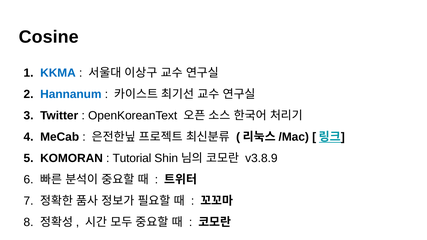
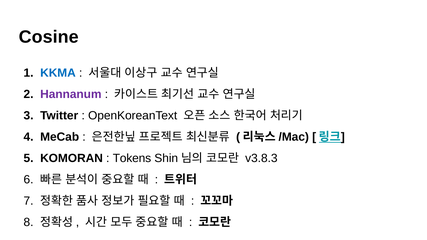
Hannanum colour: blue -> purple
Tutorial: Tutorial -> Tokens
v3.8.9: v3.8.9 -> v3.8.3
